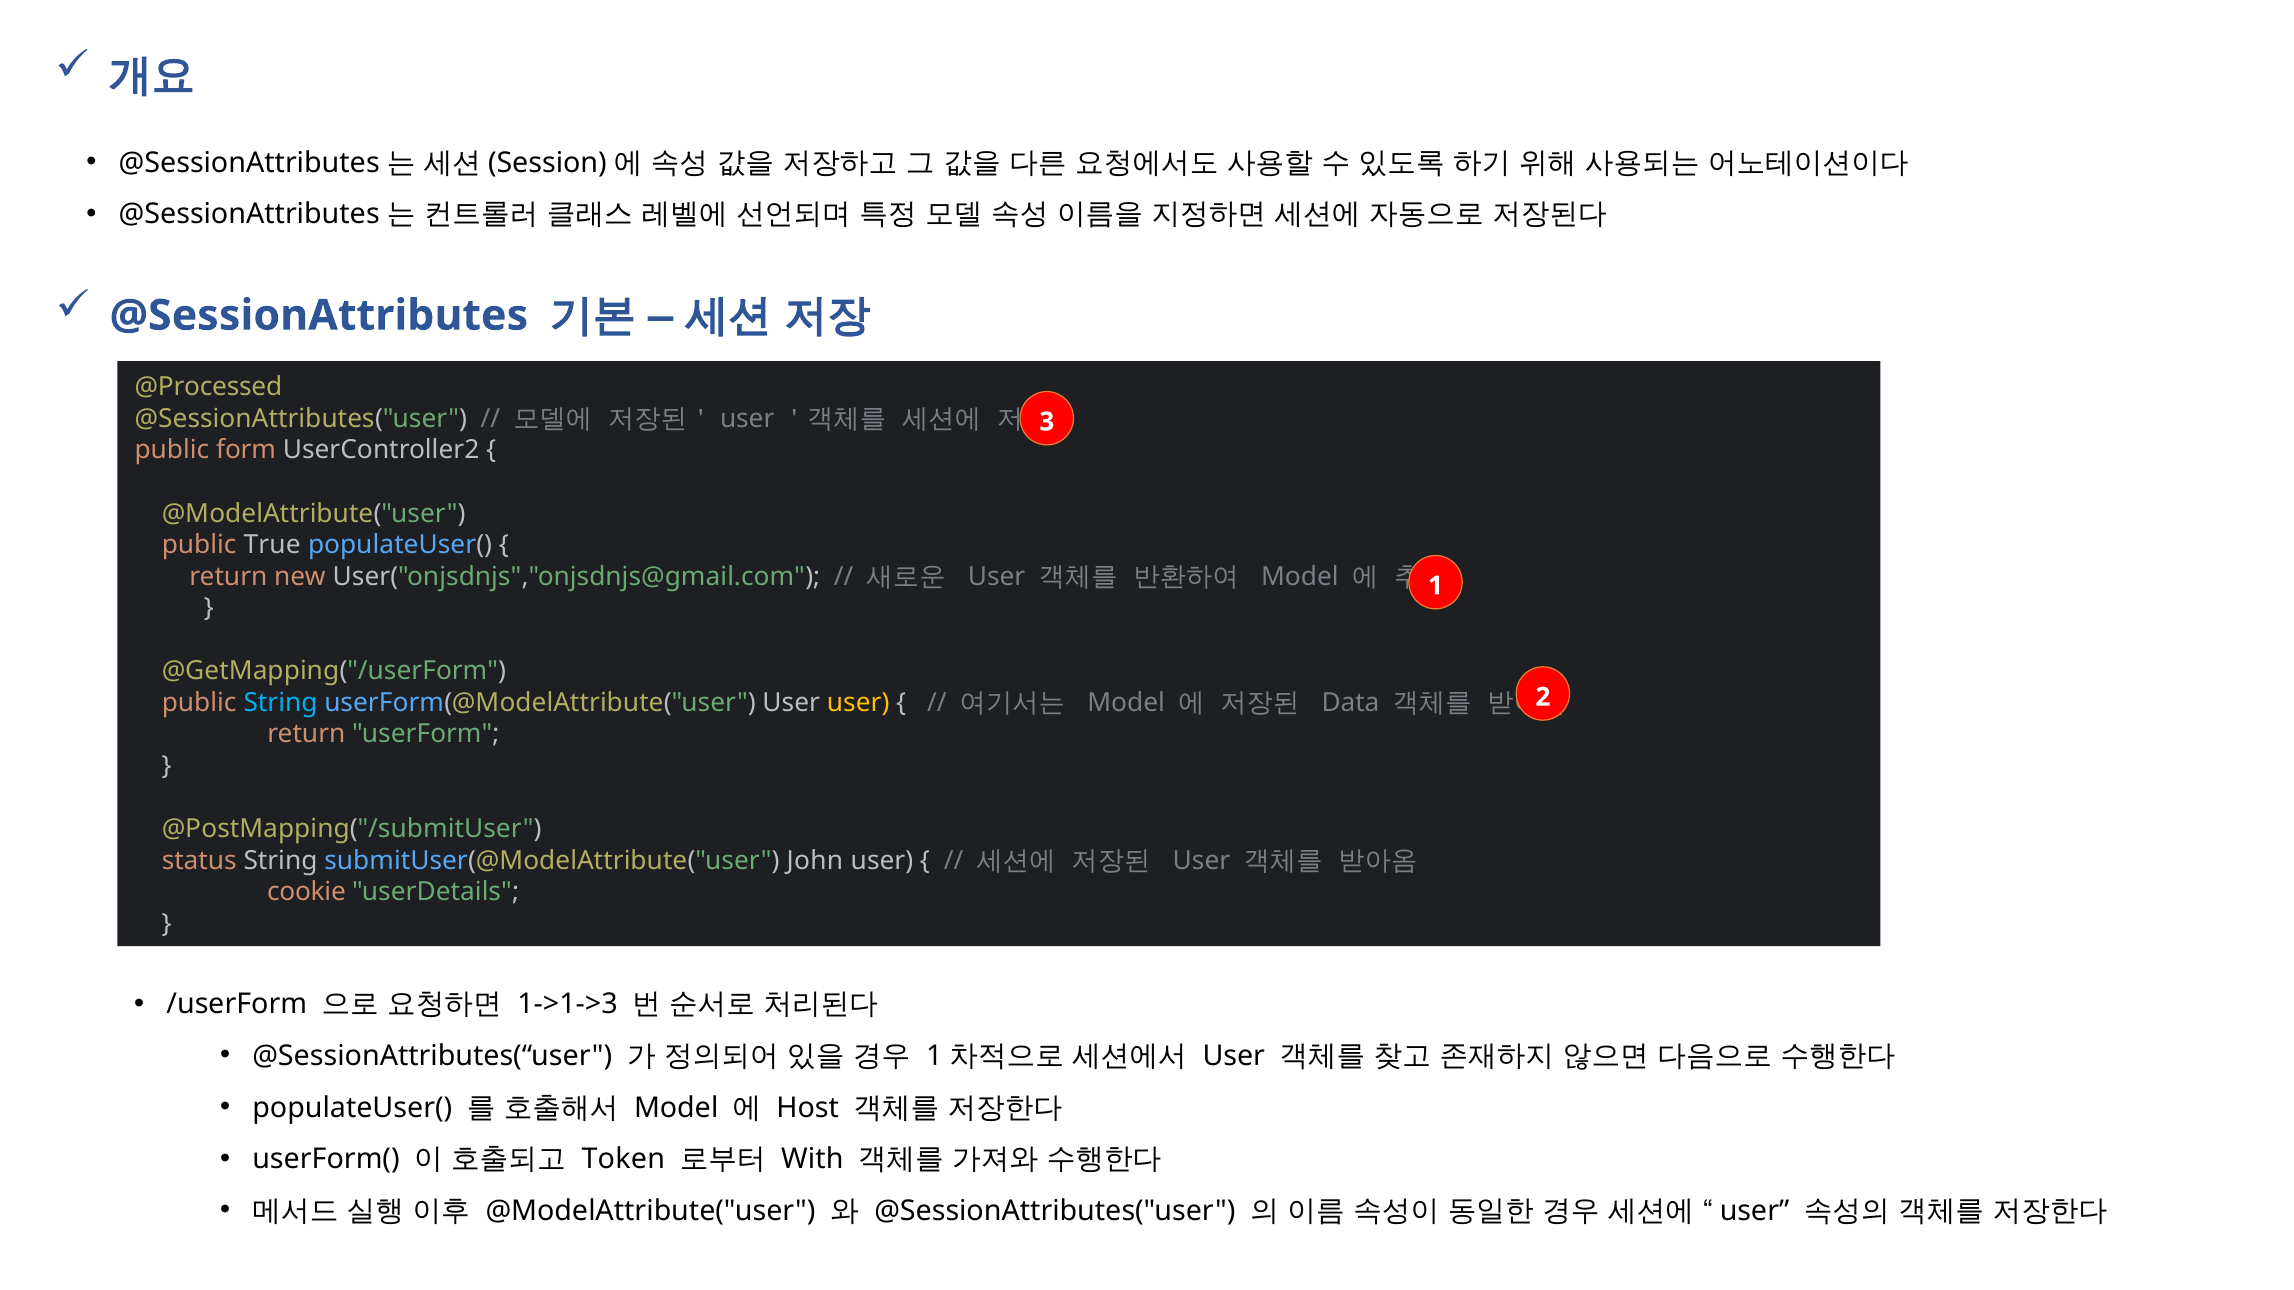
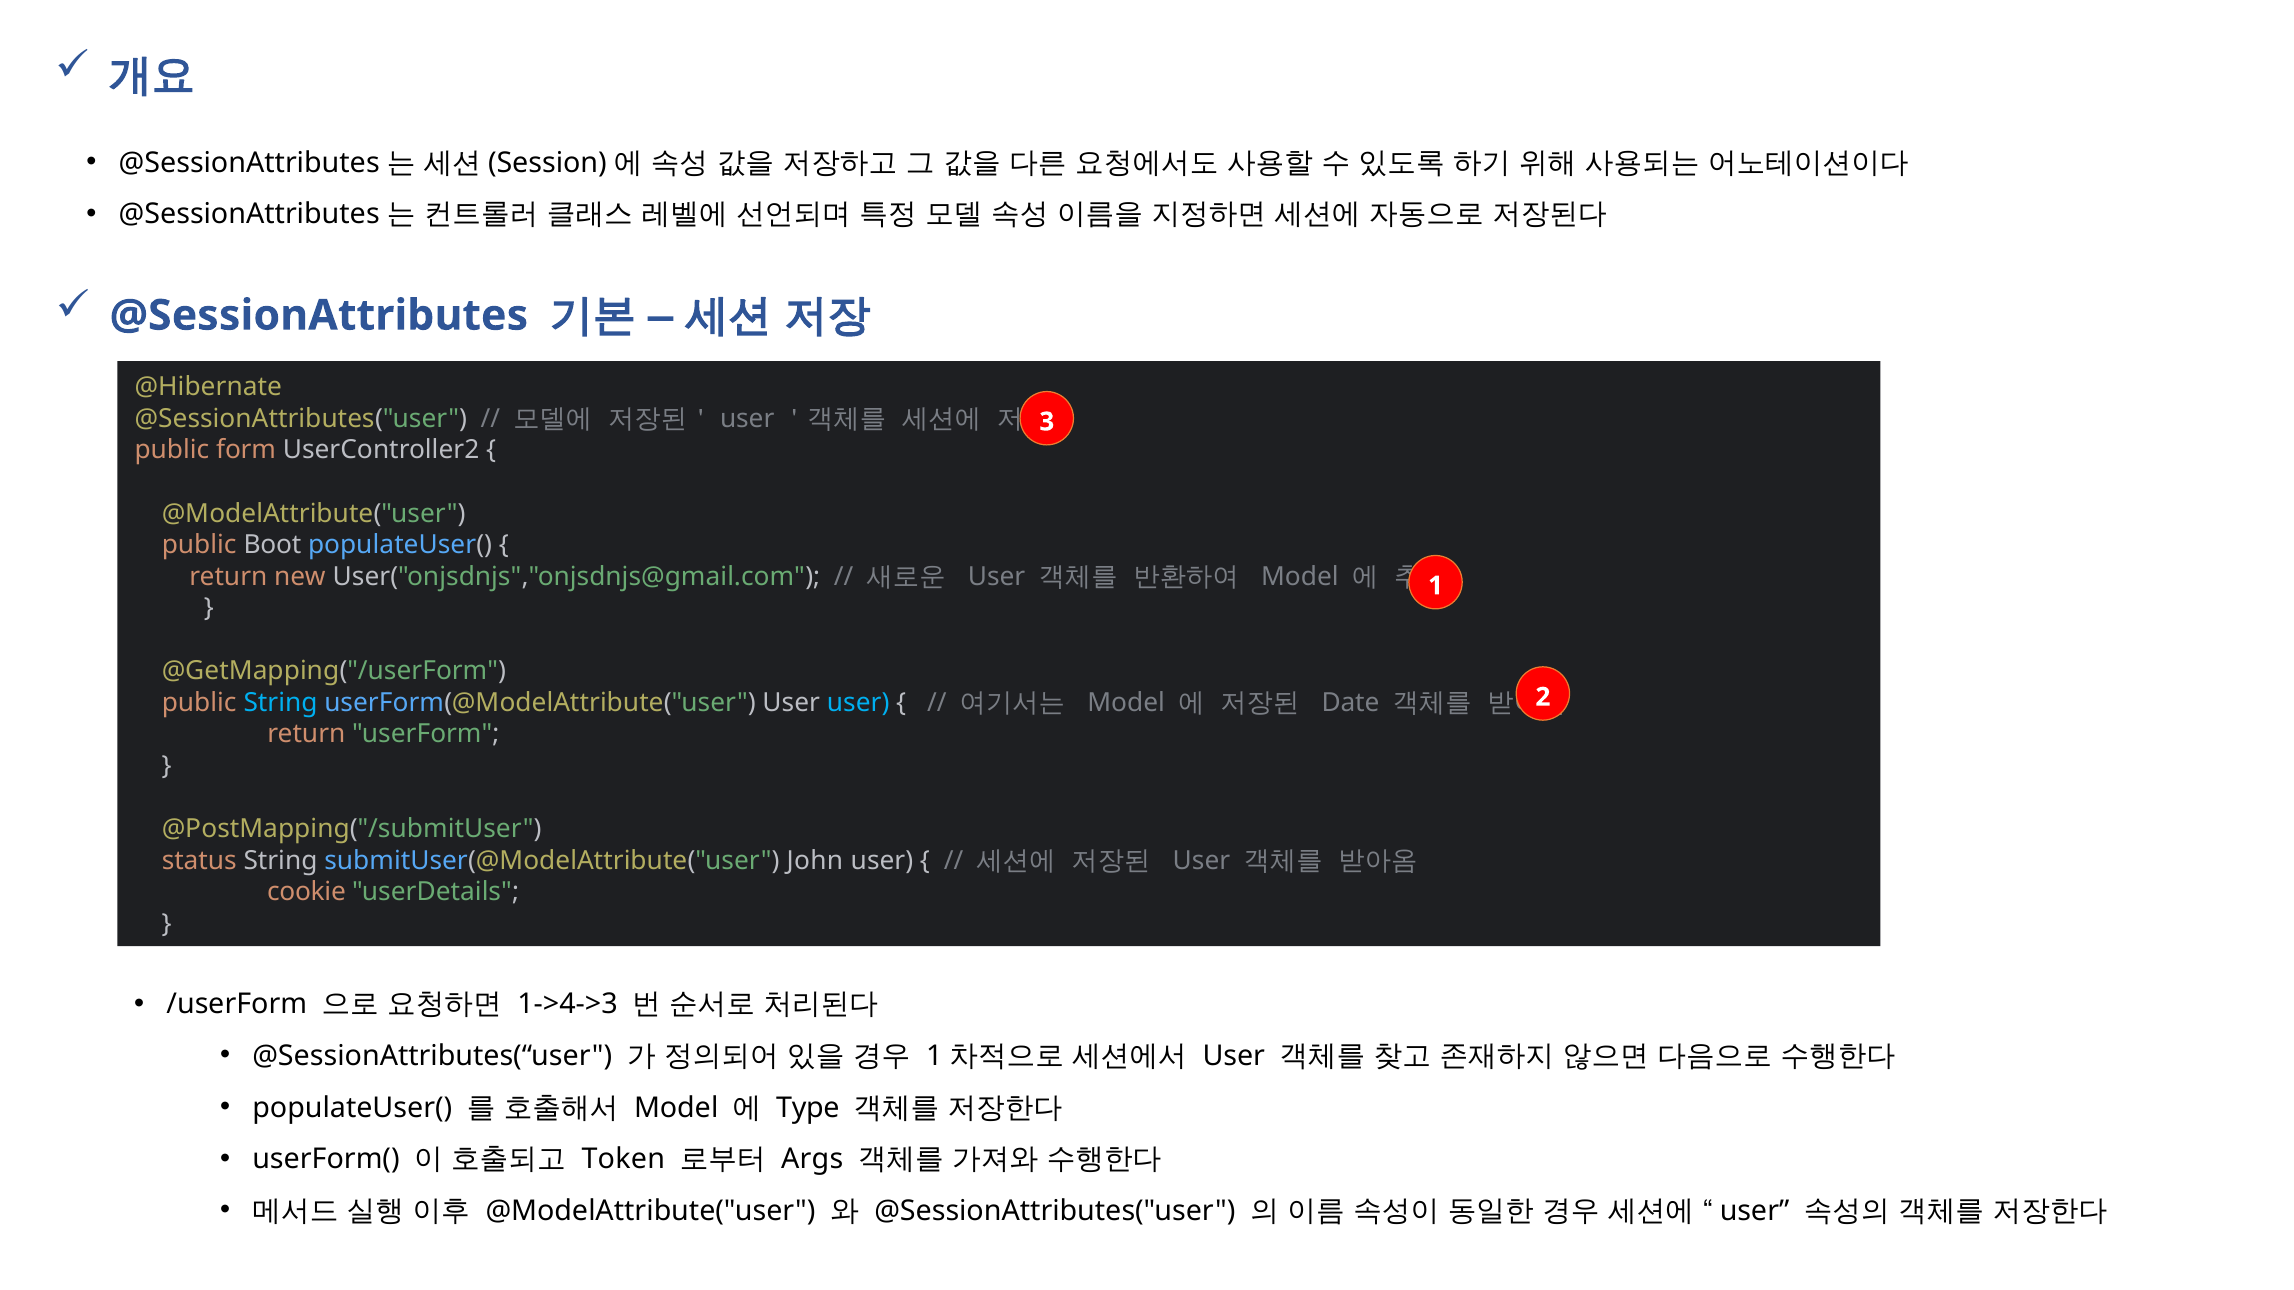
@Processed: @Processed -> @Hibernate
True: True -> Boot
user at (858, 703) colour: yellow -> light blue
Data: Data -> Date
1->1->3: 1->1->3 -> 1->4->3
Host: Host -> Type
With: With -> Args
